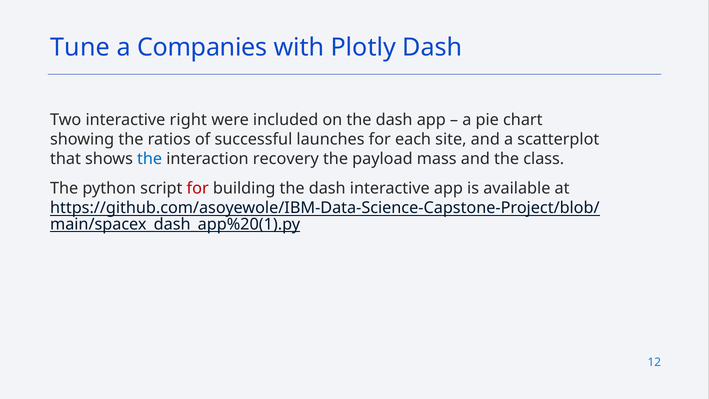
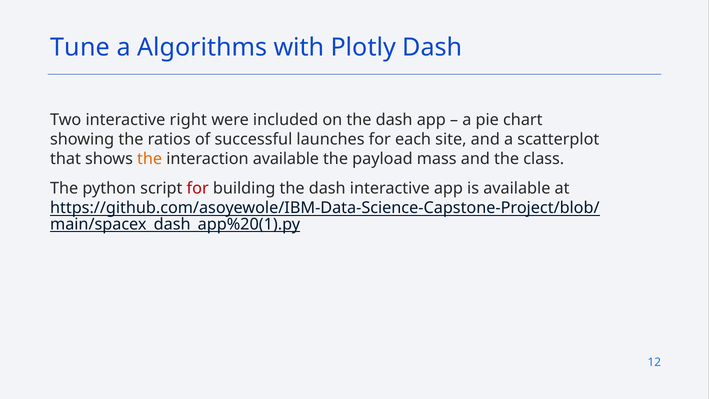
Companies: Companies -> Algorithms
the at (150, 159) colour: blue -> orange
interaction recovery: recovery -> available
